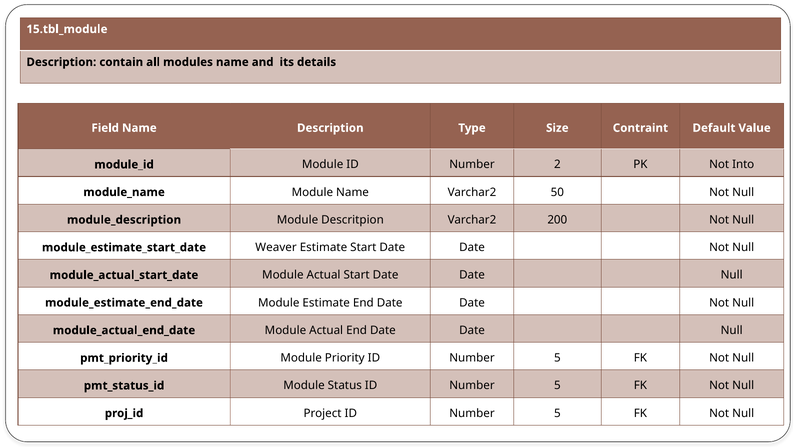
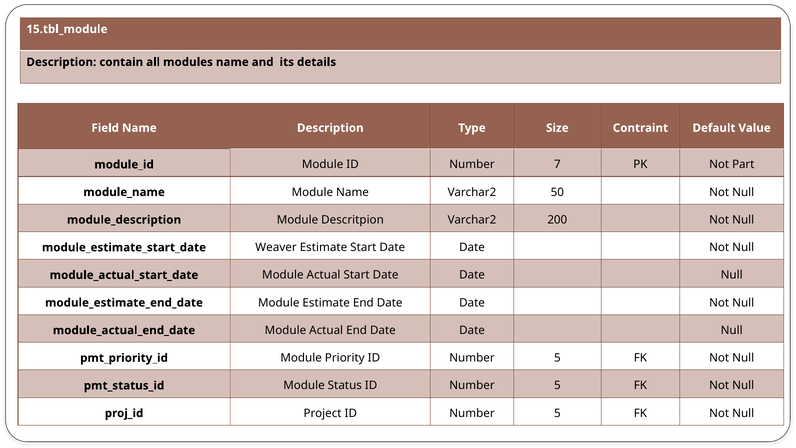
2: 2 -> 7
Into: Into -> Part
